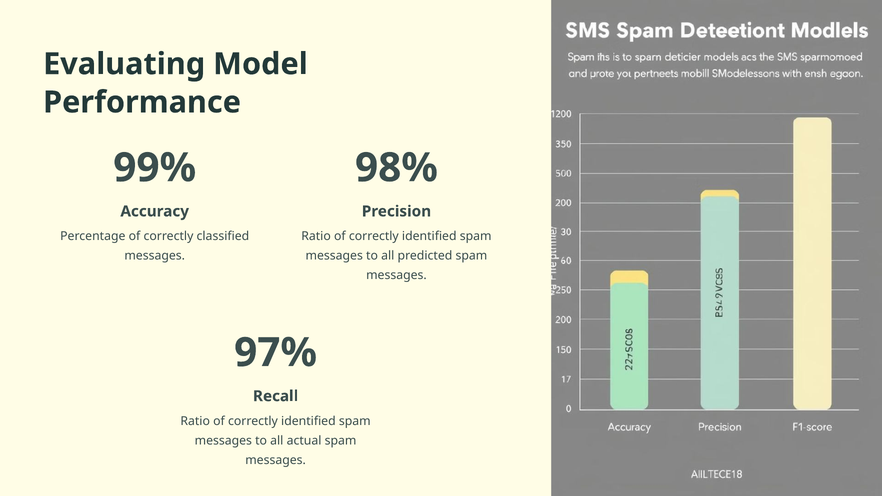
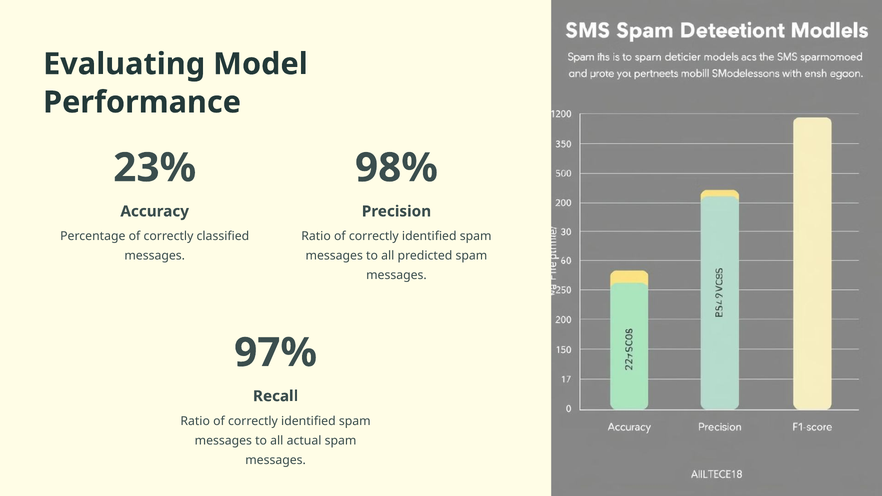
99%: 99% -> 23%
